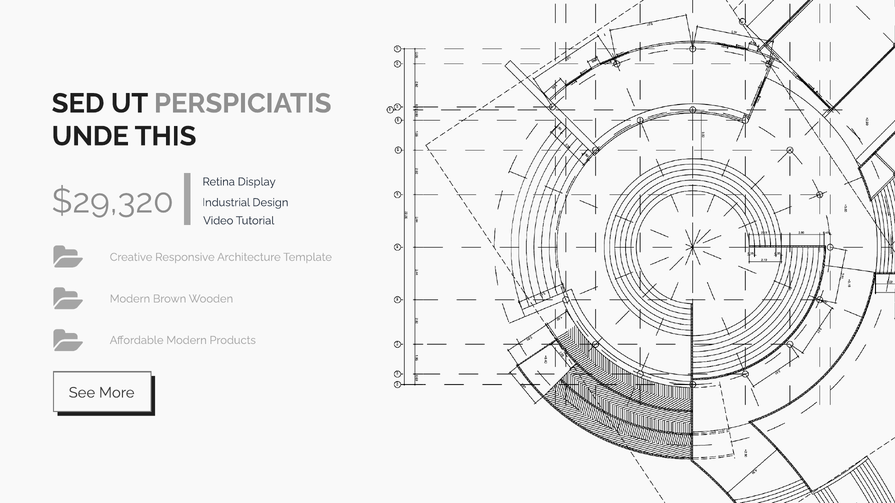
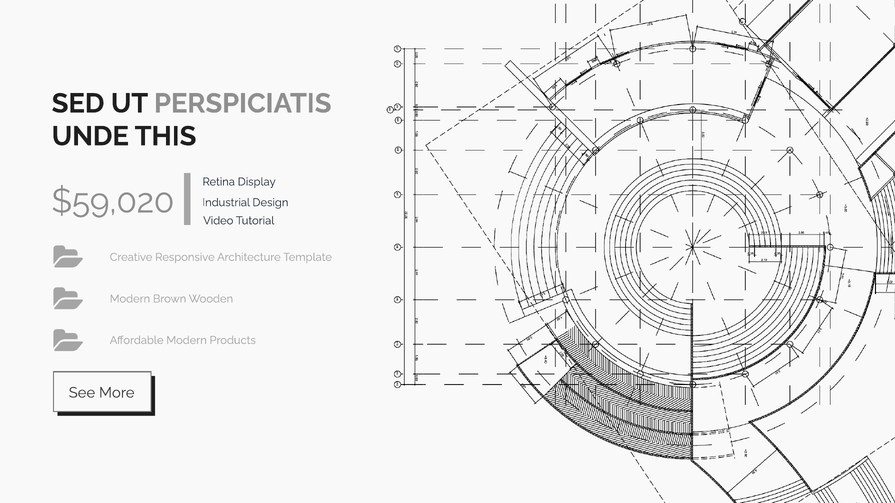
$29,320: $29,320 -> $59,020
